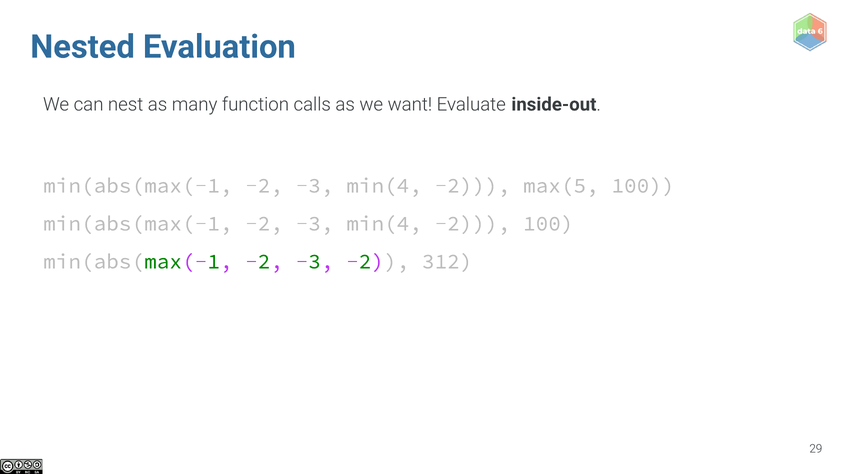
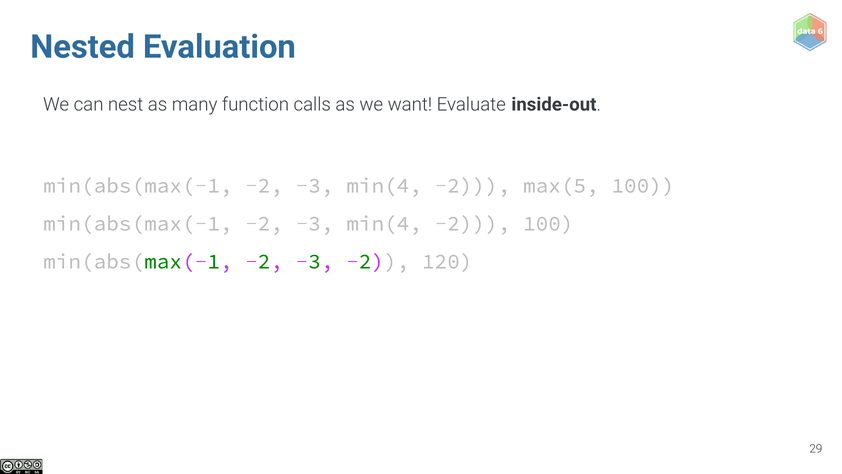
312: 312 -> 120
